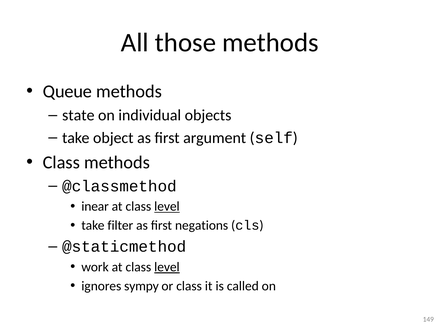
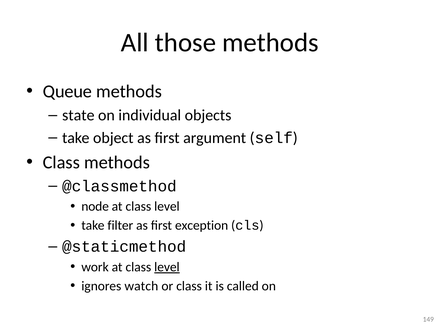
inear: inear -> node
level at (167, 207) underline: present -> none
negations: negations -> exception
sympy: sympy -> watch
